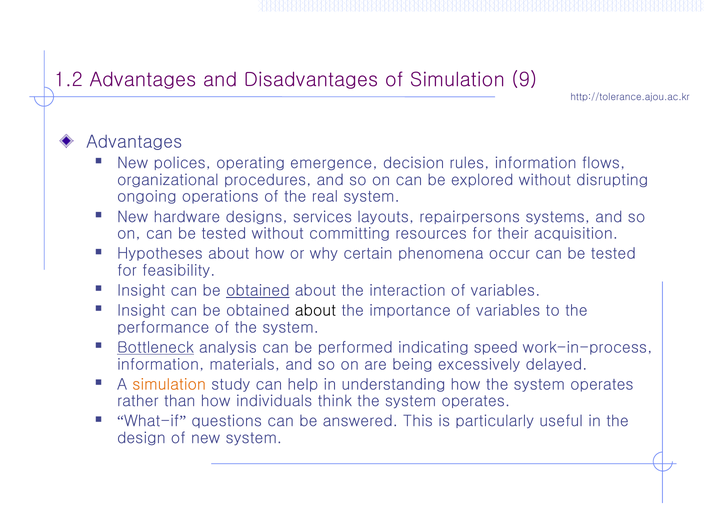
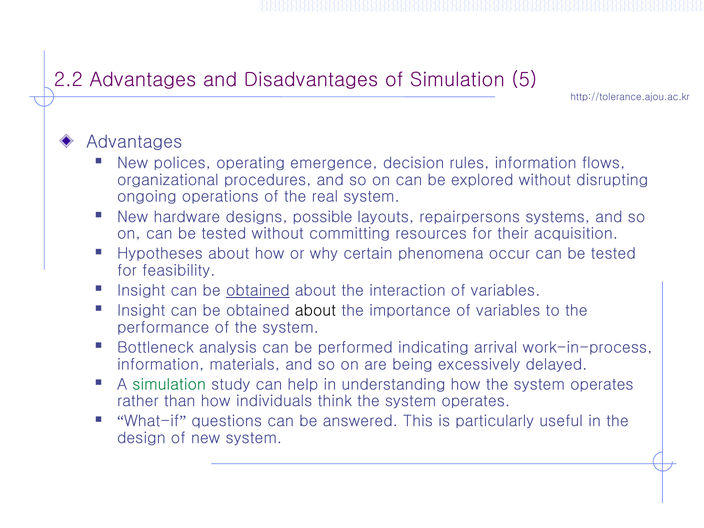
1.2: 1.2 -> 2.2
9: 9 -> 5
services: services -> possible
Bottleneck underline: present -> none
speed: speed -> arrival
simulation at (169, 384) colour: orange -> green
